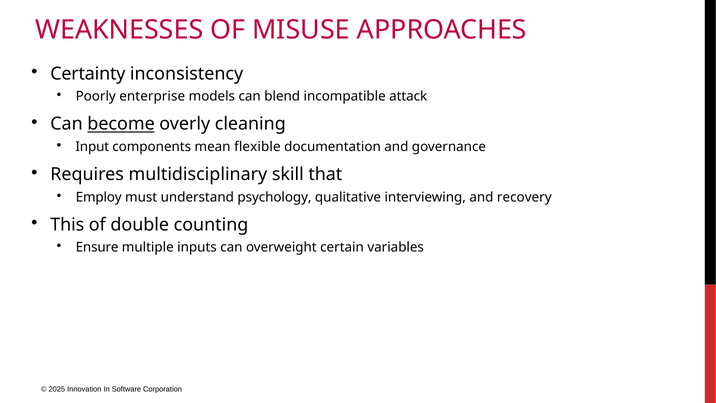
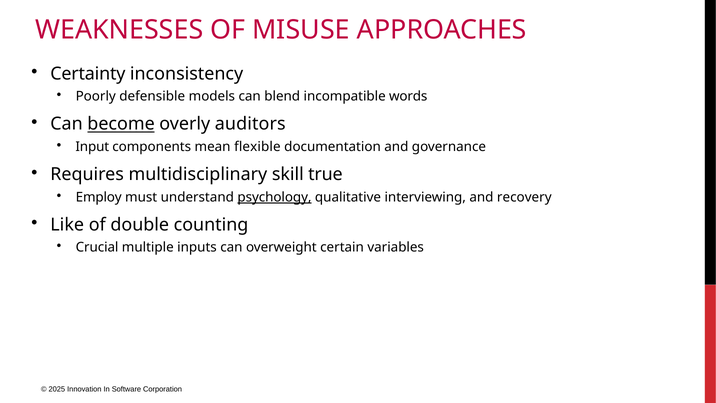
enterprise: enterprise -> defensible
attack: attack -> words
cleaning: cleaning -> auditors
that: that -> true
psychology underline: none -> present
This: This -> Like
Ensure: Ensure -> Crucial
